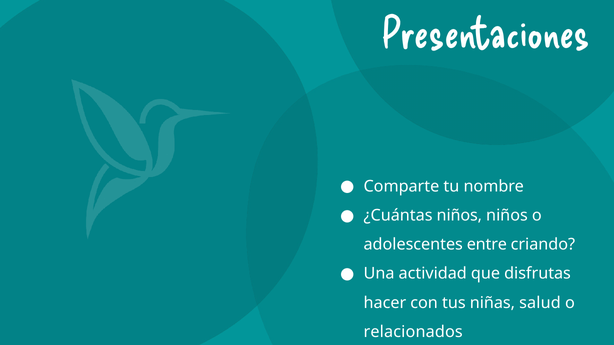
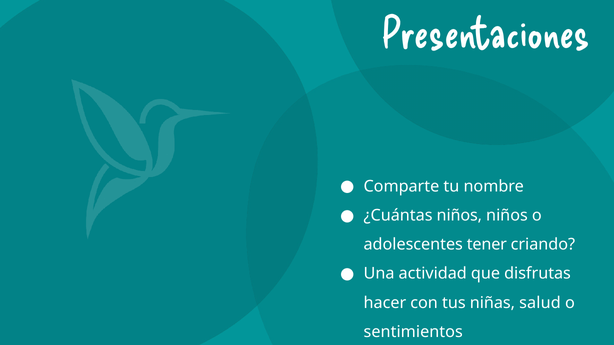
entre: entre -> tener
relacionados: relacionados -> sentimientos
